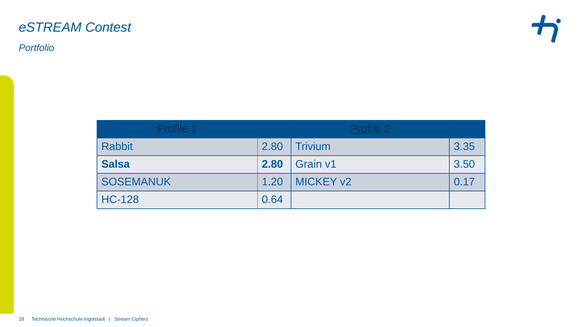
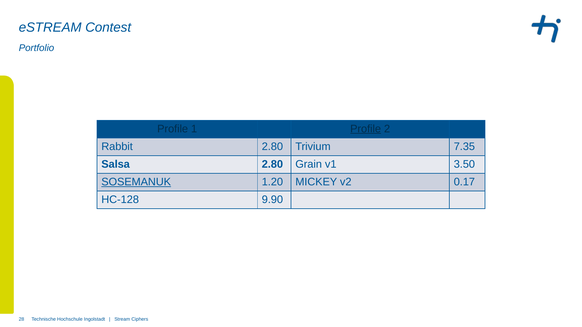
3.35: 3.35 -> 7.35
SOSEMANUK underline: none -> present
0.64: 0.64 -> 9.90
